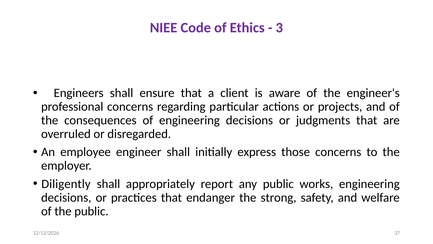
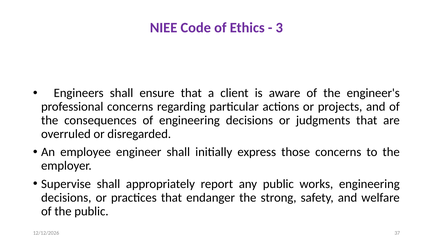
Diligently: Diligently -> Supervise
